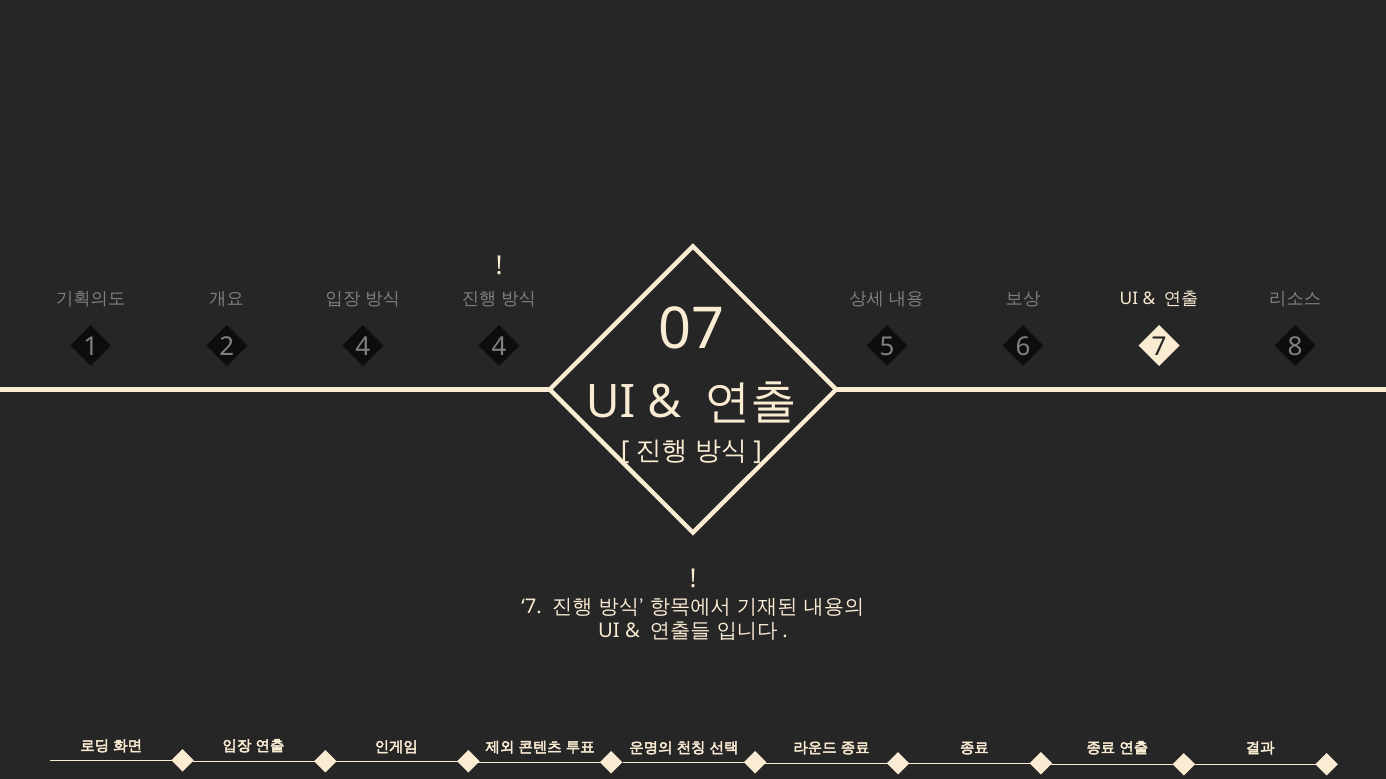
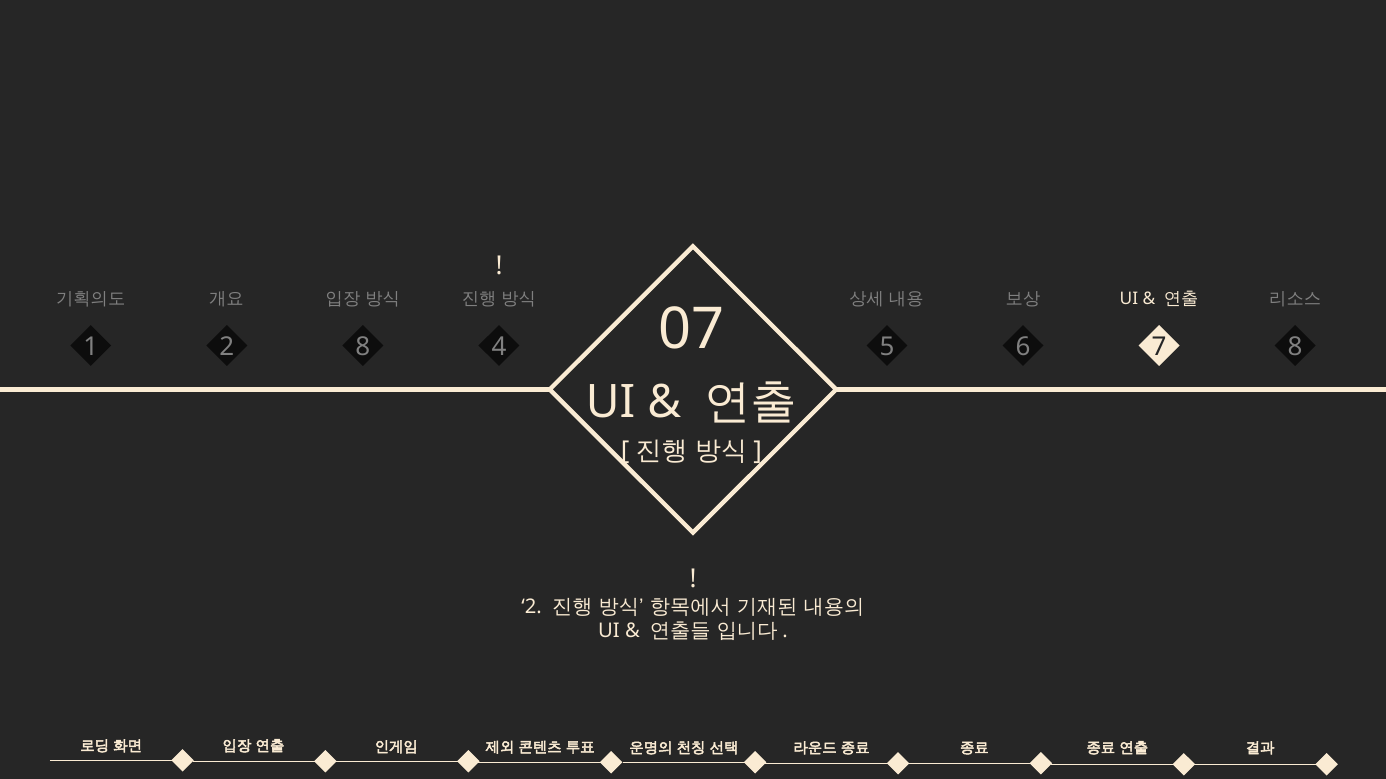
2 4: 4 -> 8
7 at (532, 607): 7 -> 2
